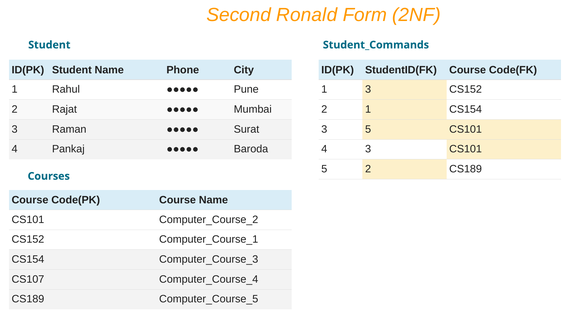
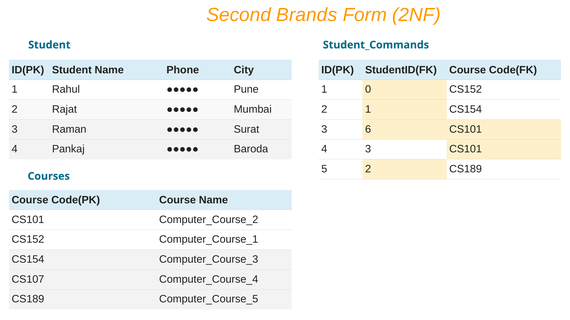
Ronald: Ronald -> Brands
1 3: 3 -> 0
3 5: 5 -> 6
